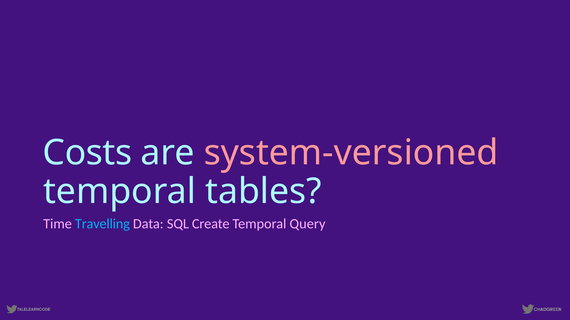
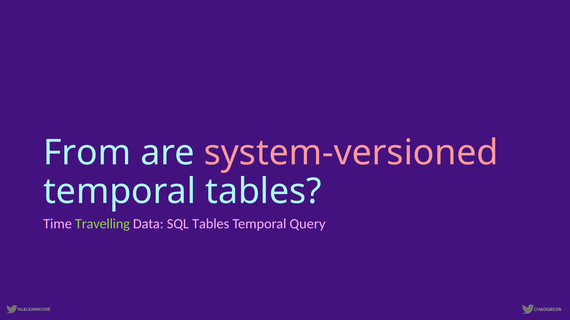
Costs: Costs -> From
Travelling colour: light blue -> light green
SQL Create: Create -> Tables
